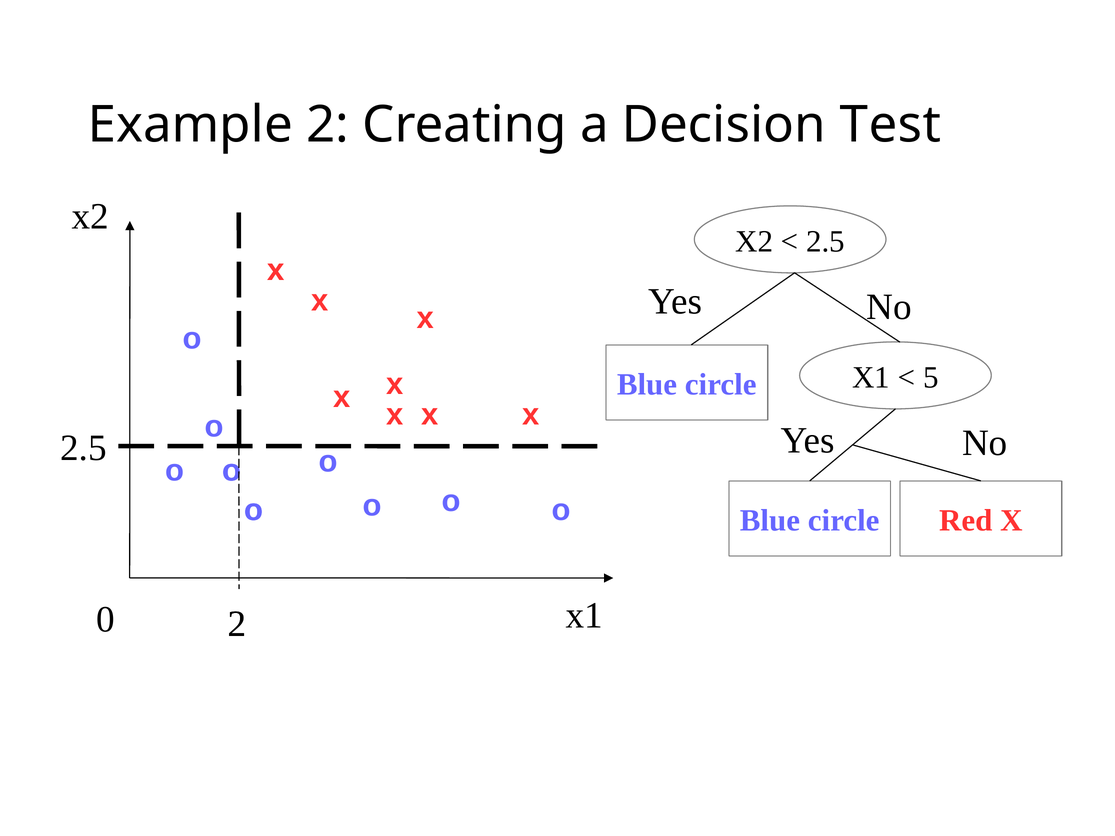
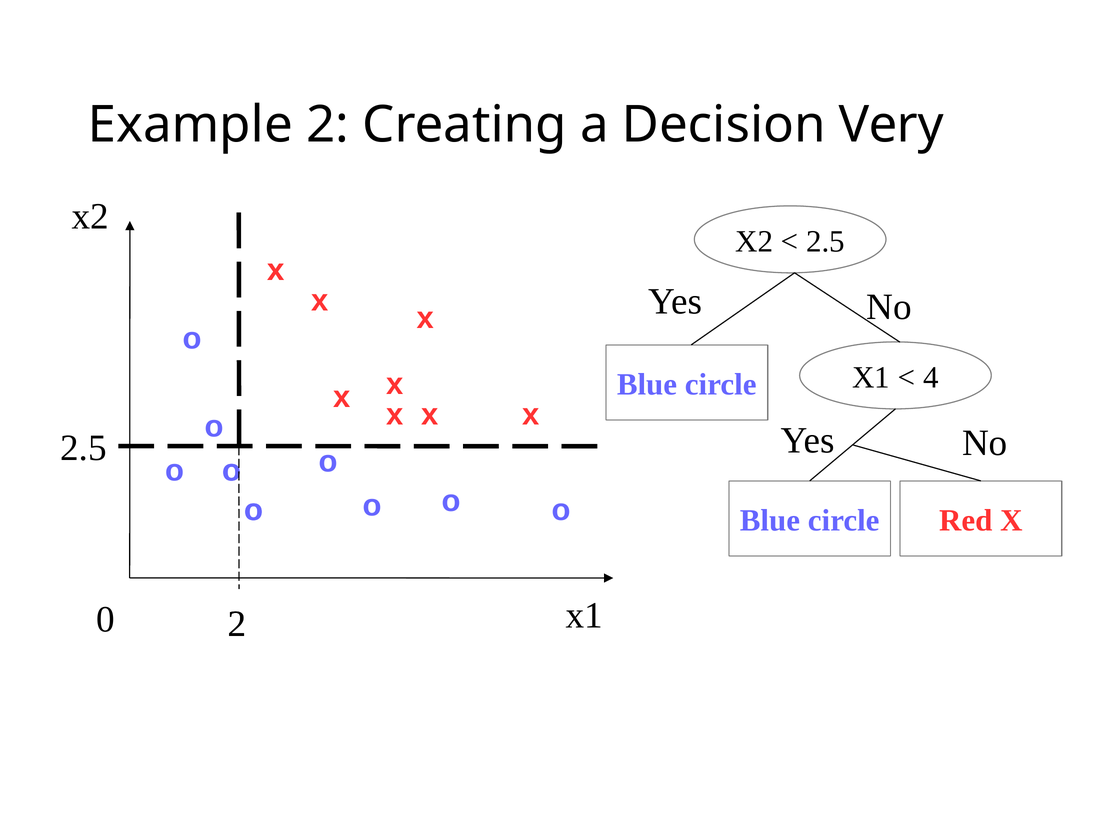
Test: Test -> Very
5: 5 -> 4
